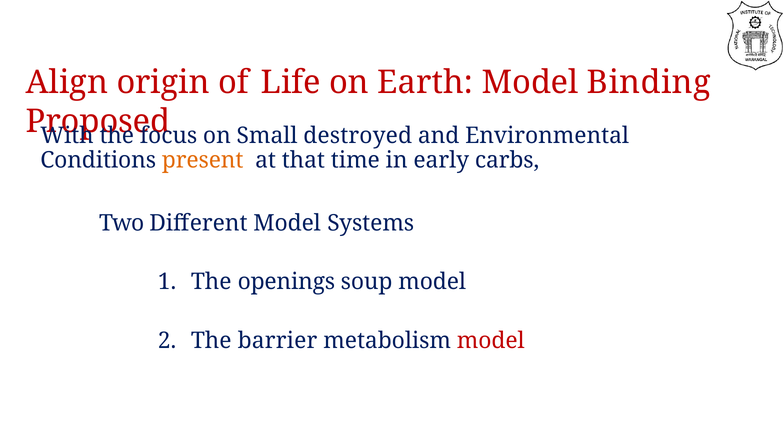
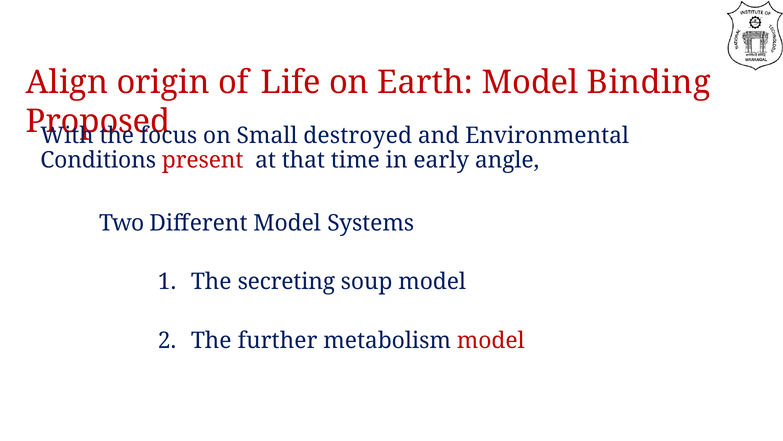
present colour: orange -> red
carbs: carbs -> angle
openings: openings -> secreting
barrier: barrier -> further
